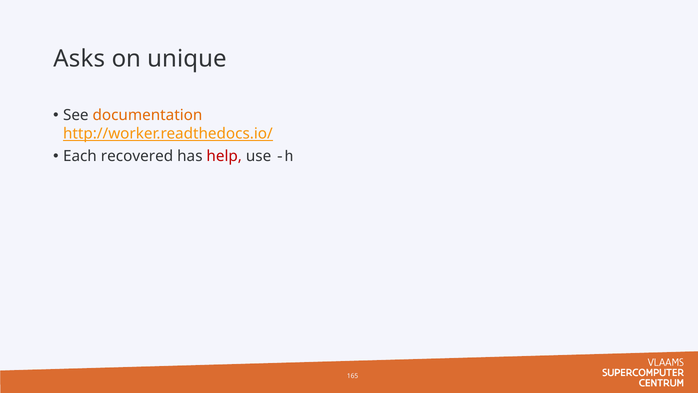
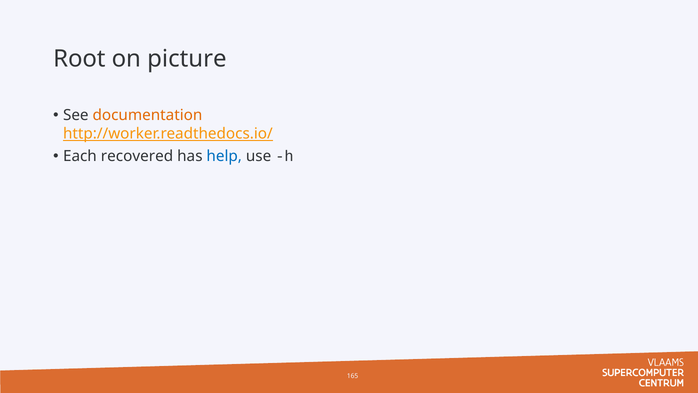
Asks: Asks -> Root
unique: unique -> picture
help colour: red -> blue
